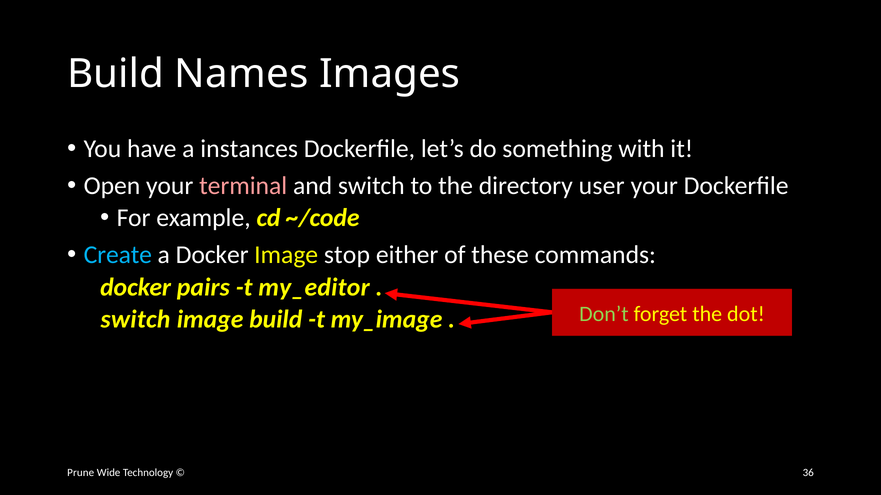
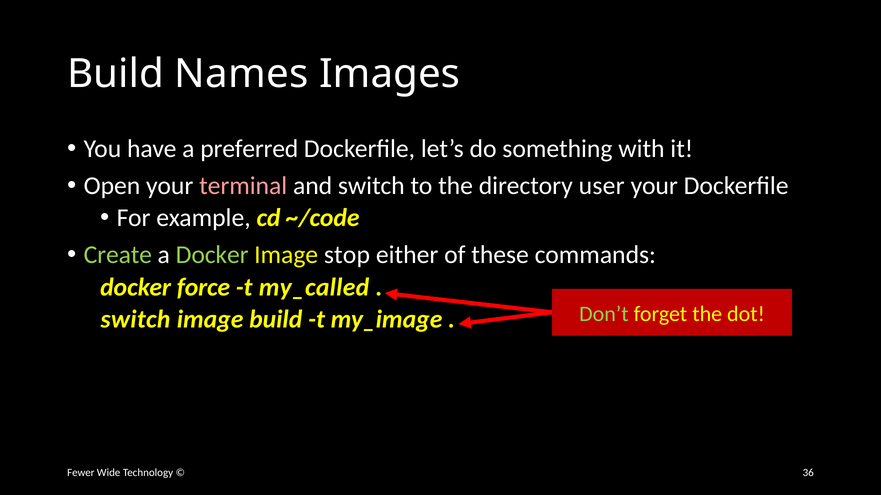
instances: instances -> preferred
Create colour: light blue -> light green
Docker at (212, 255) colour: white -> light green
pairs: pairs -> force
my_editor: my_editor -> my_called
Prune: Prune -> Fewer
